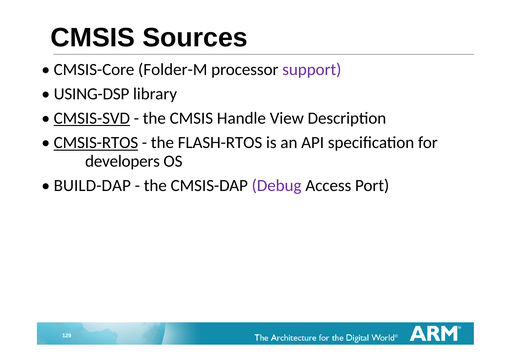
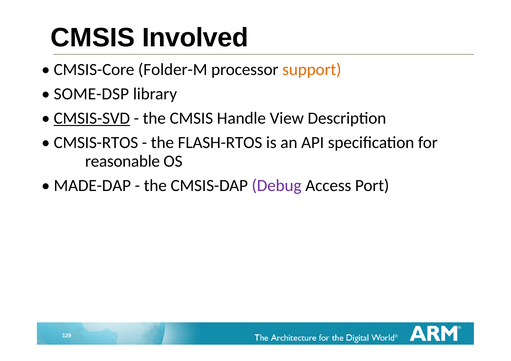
Sources: Sources -> Involved
support colour: purple -> orange
USING-DSP: USING-DSP -> SOME-DSP
CMSIS-RTOS underline: present -> none
developers: developers -> reasonable
BUILD-DAP: BUILD-DAP -> MADE-DAP
